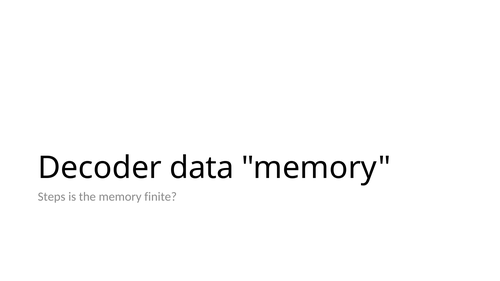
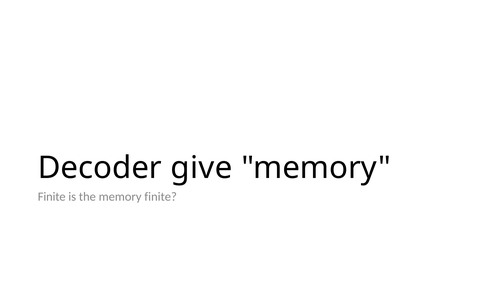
data: data -> give
Steps at (52, 197): Steps -> Finite
